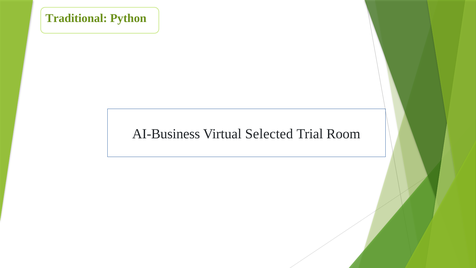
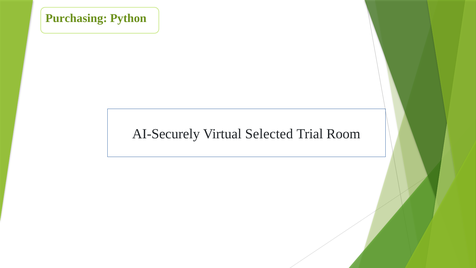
Traditional: Traditional -> Purchasing
AI-Business: AI-Business -> AI-Securely
